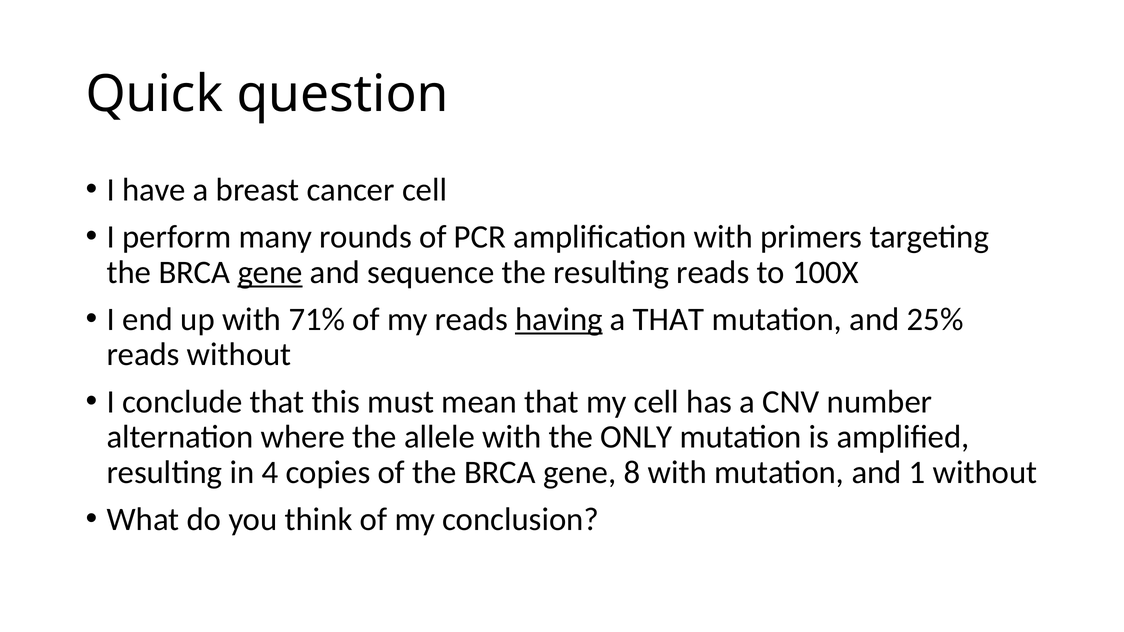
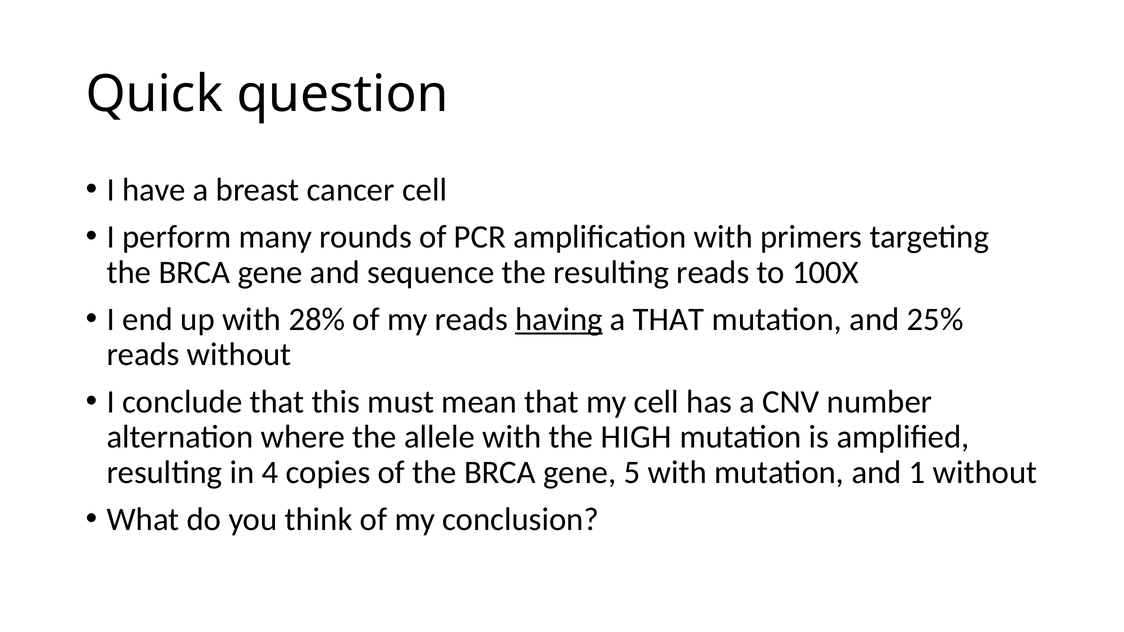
gene at (270, 272) underline: present -> none
71%: 71% -> 28%
ONLY: ONLY -> HIGH
8: 8 -> 5
